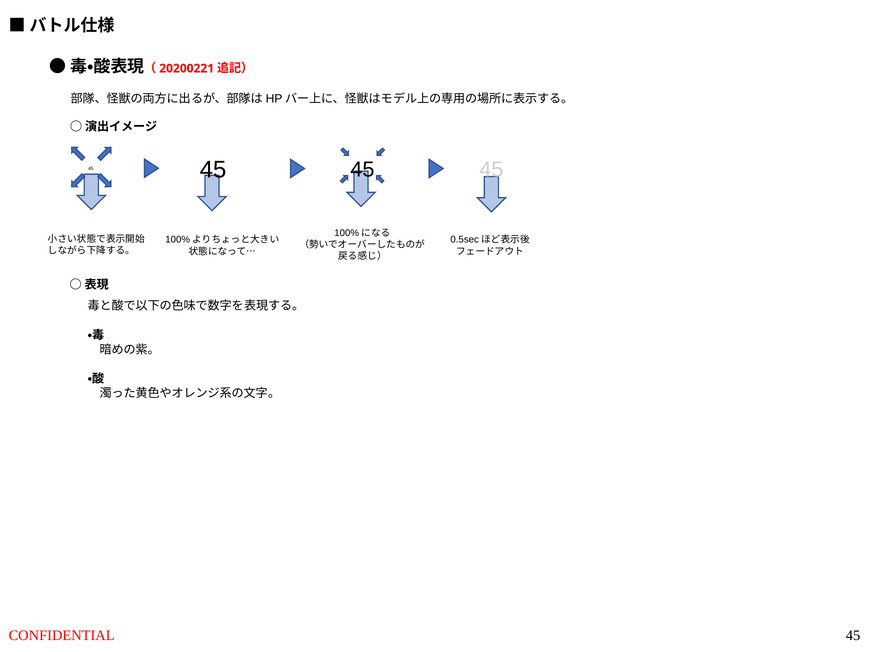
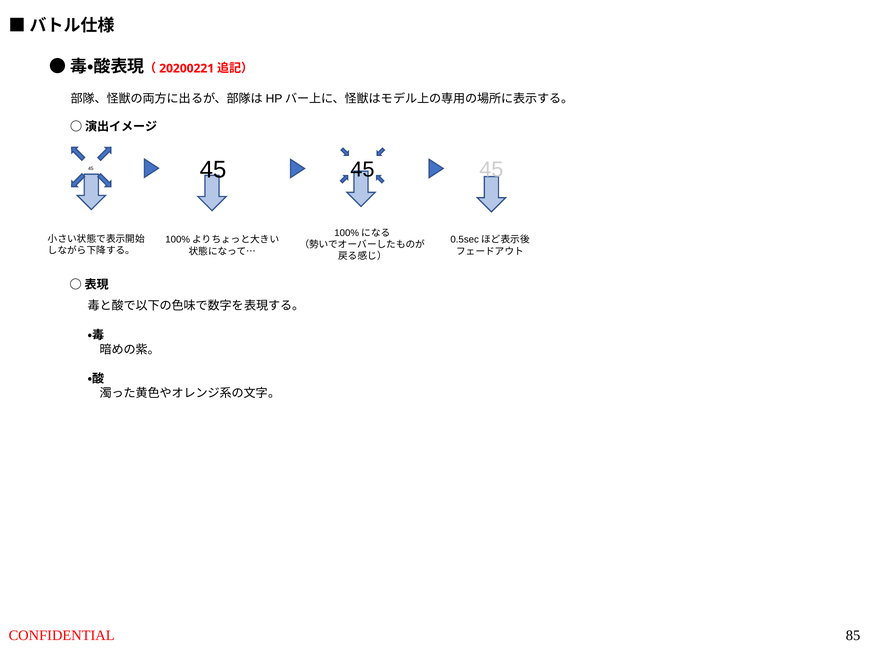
CONFIDENTIAL 45: 45 -> 85
